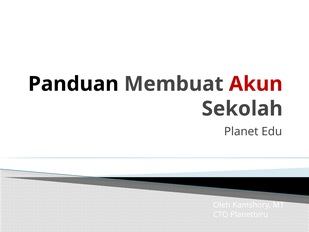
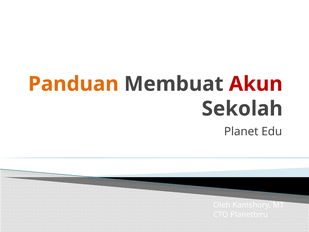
Panduan colour: black -> orange
